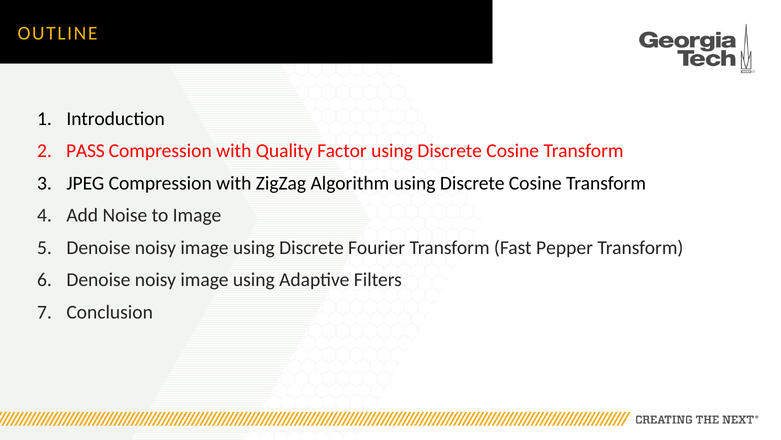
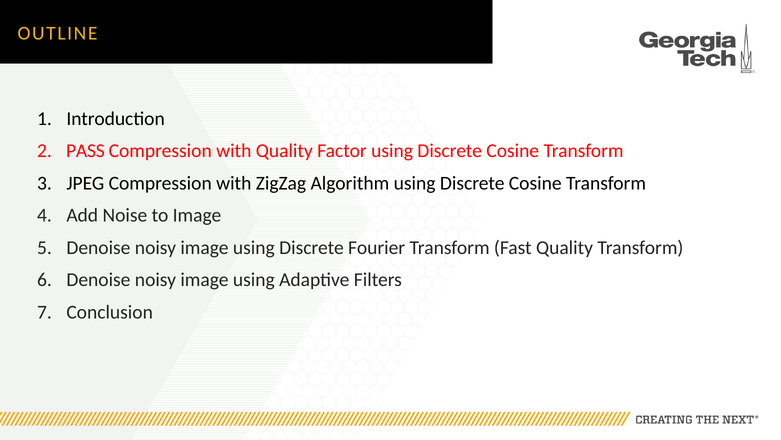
Fast Pepper: Pepper -> Quality
